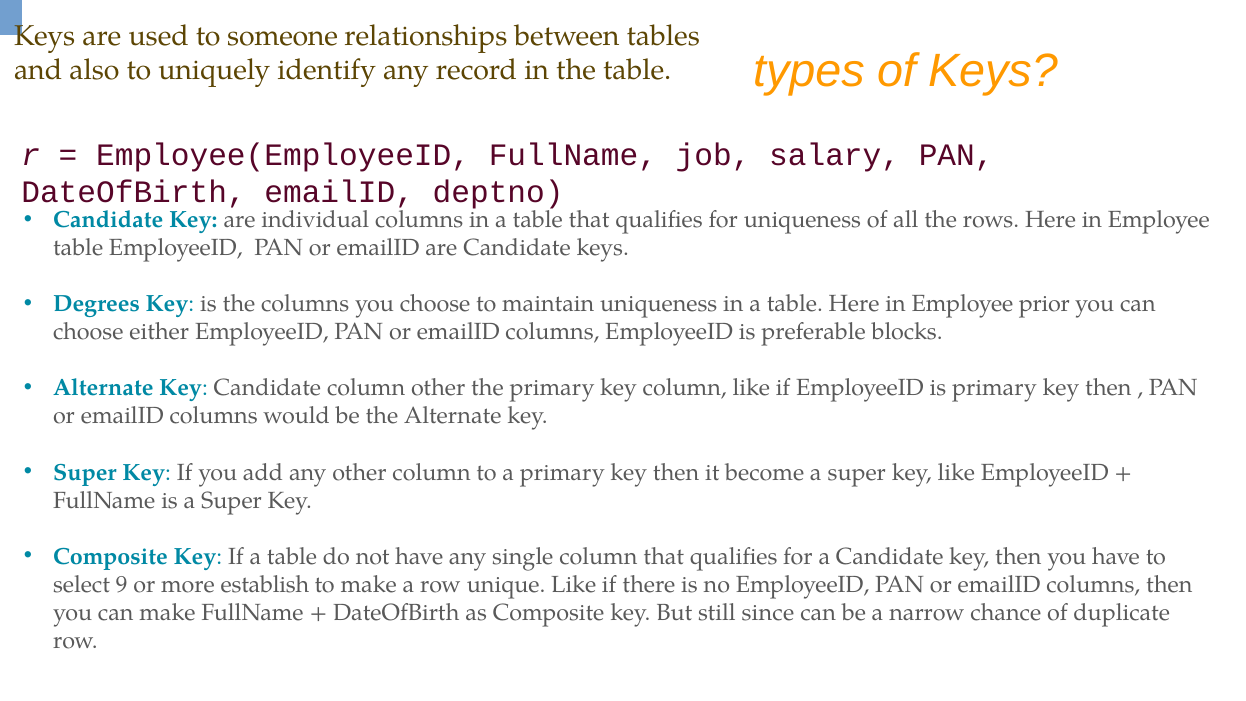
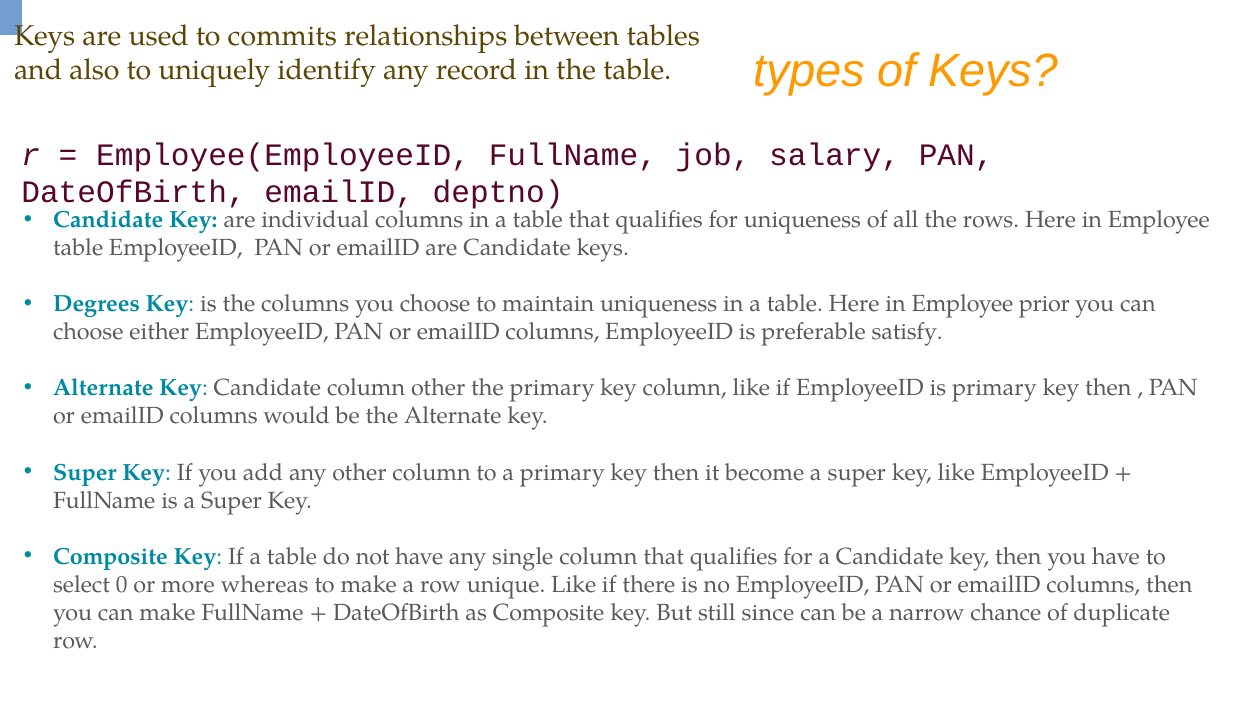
someone: someone -> commits
blocks: blocks -> satisfy
9: 9 -> 0
establish: establish -> whereas
